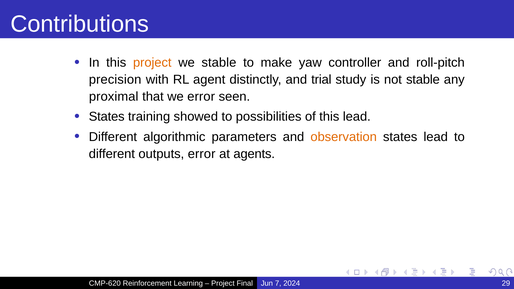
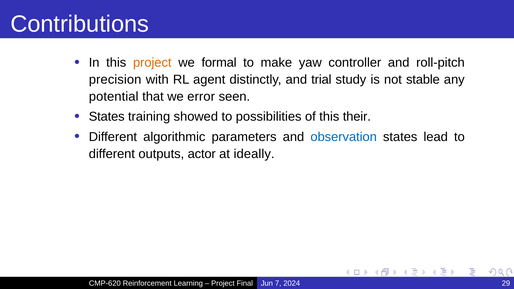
we stable: stable -> formal
proximal: proximal -> potential
this lead: lead -> their
observation colour: orange -> blue
outputs error: error -> actor
agents: agents -> ideally
